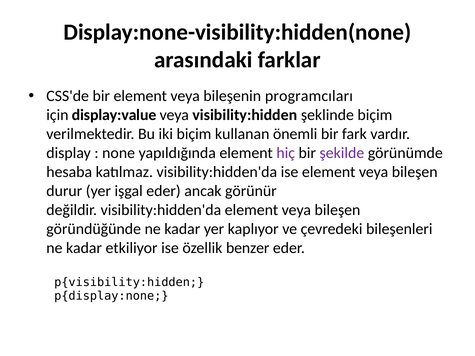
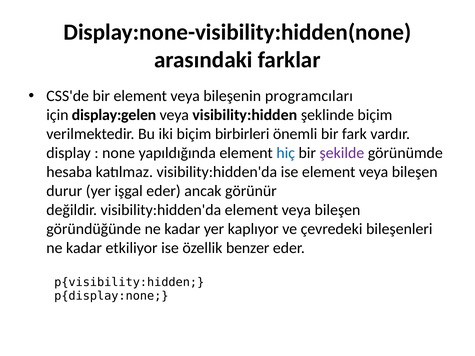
display:value: display:value -> display:gelen
kullanan: kullanan -> birbirleri
hiç colour: purple -> blue
